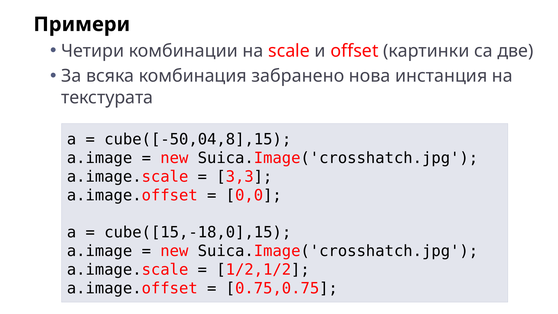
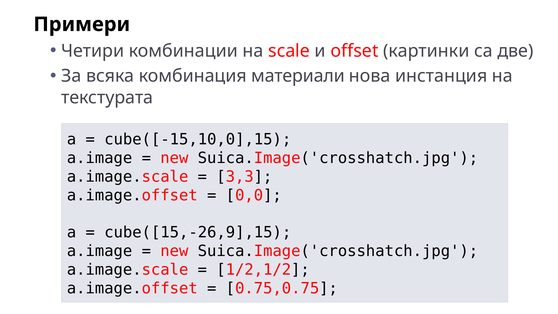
забранено: забранено -> материали
cube([-50,04,8],15: cube([-50,04,8],15 -> cube([-15,10,0],15
cube([15,-18,0],15: cube([15,-18,0],15 -> cube([15,-26,9],15
